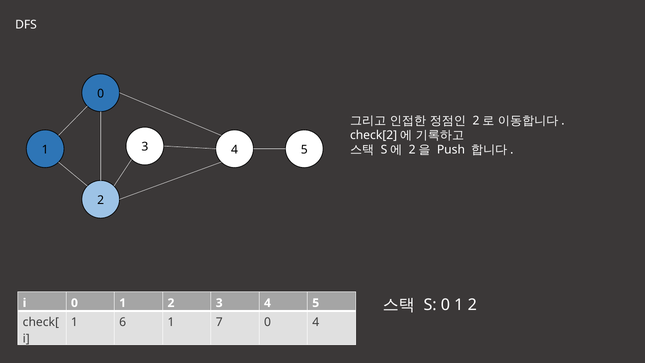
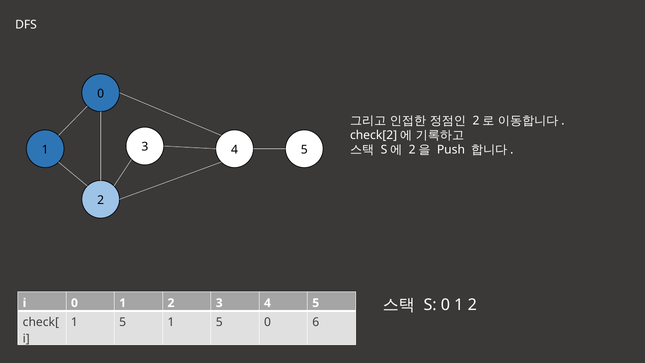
6 at (123, 322): 6 -> 5
7 at (219, 322): 7 -> 5
0 4: 4 -> 6
